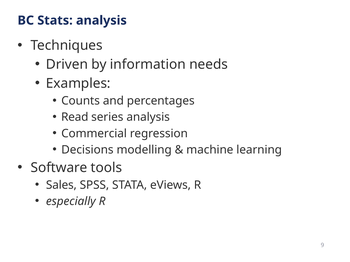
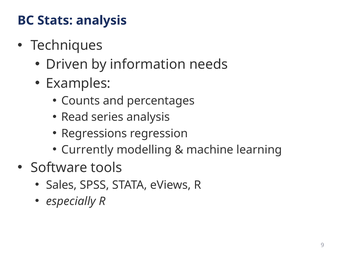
Commercial: Commercial -> Regressions
Decisions: Decisions -> Currently
